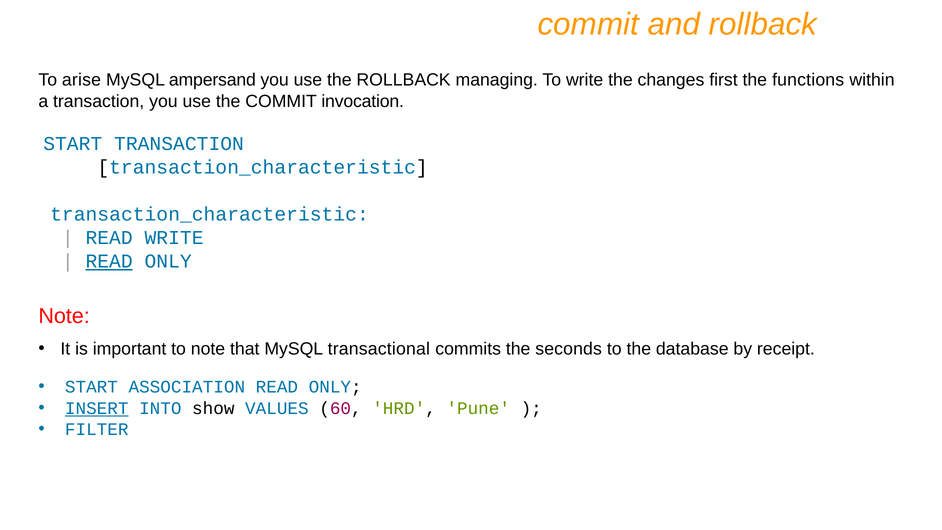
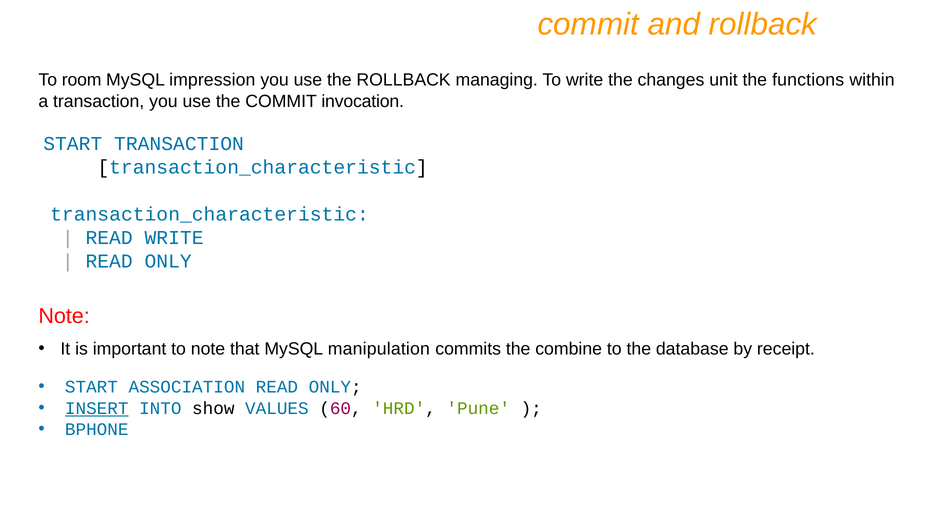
arise: arise -> room
ampersand: ampersand -> impression
first: first -> unit
READ at (109, 261) underline: present -> none
transactional: transactional -> manipulation
seconds: seconds -> combine
FILTER: FILTER -> BPHONE
